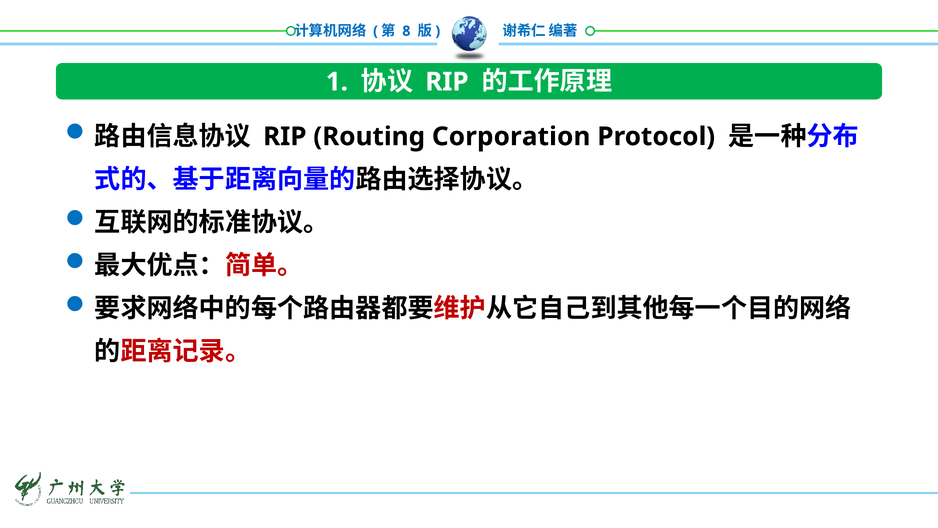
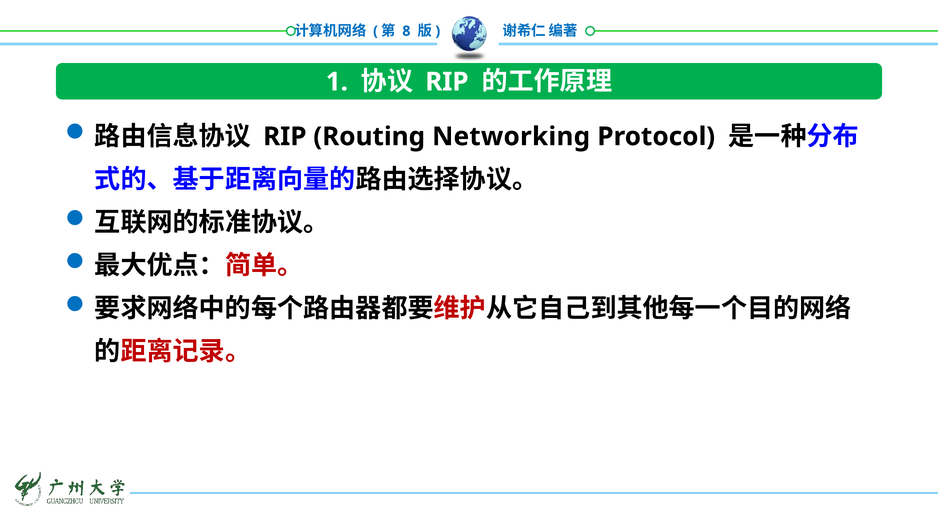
Corporation: Corporation -> Networking
